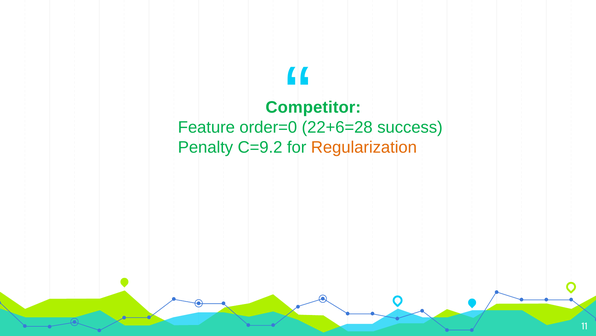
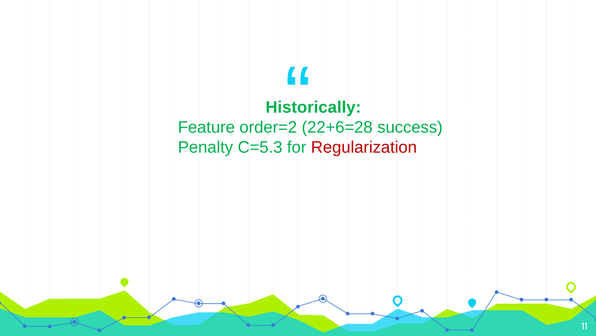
Competitor: Competitor -> Historically
order=0: order=0 -> order=2
C=9.2: C=9.2 -> C=5.3
Regularization colour: orange -> red
